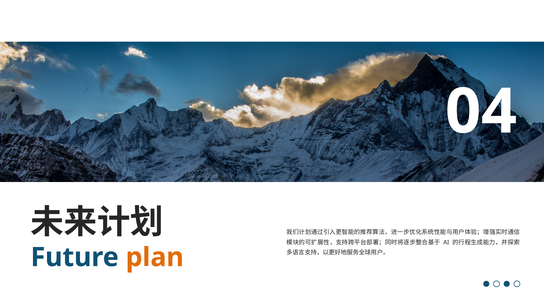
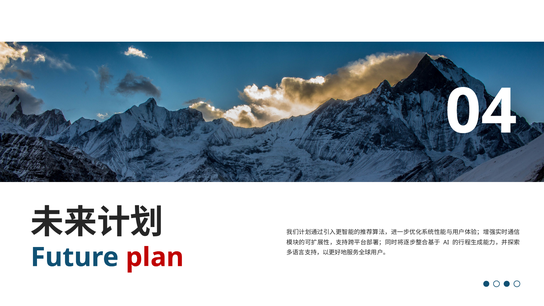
plan colour: orange -> red
